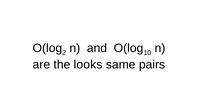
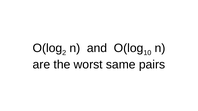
looks: looks -> worst
